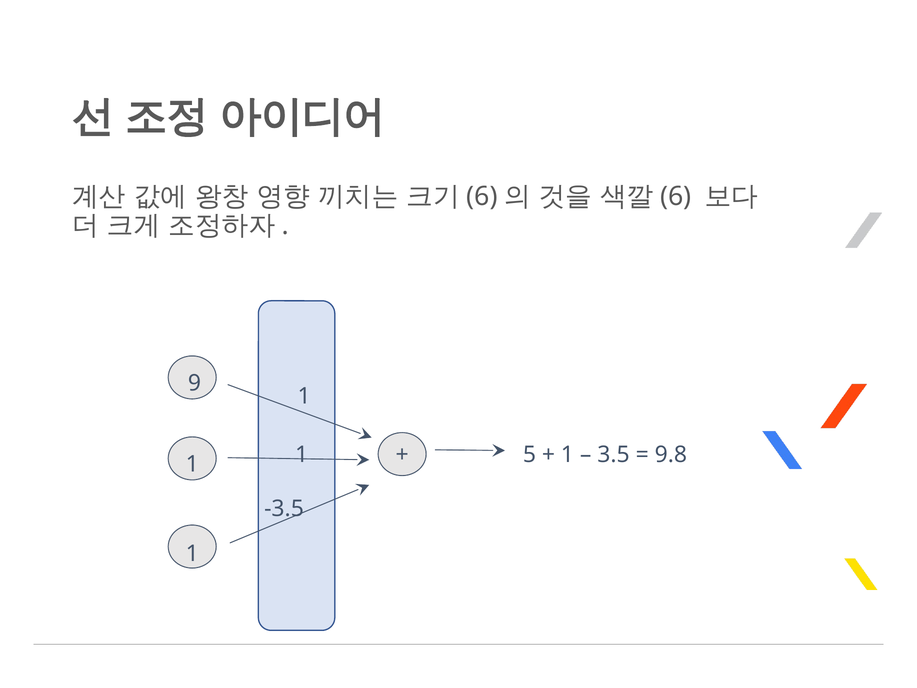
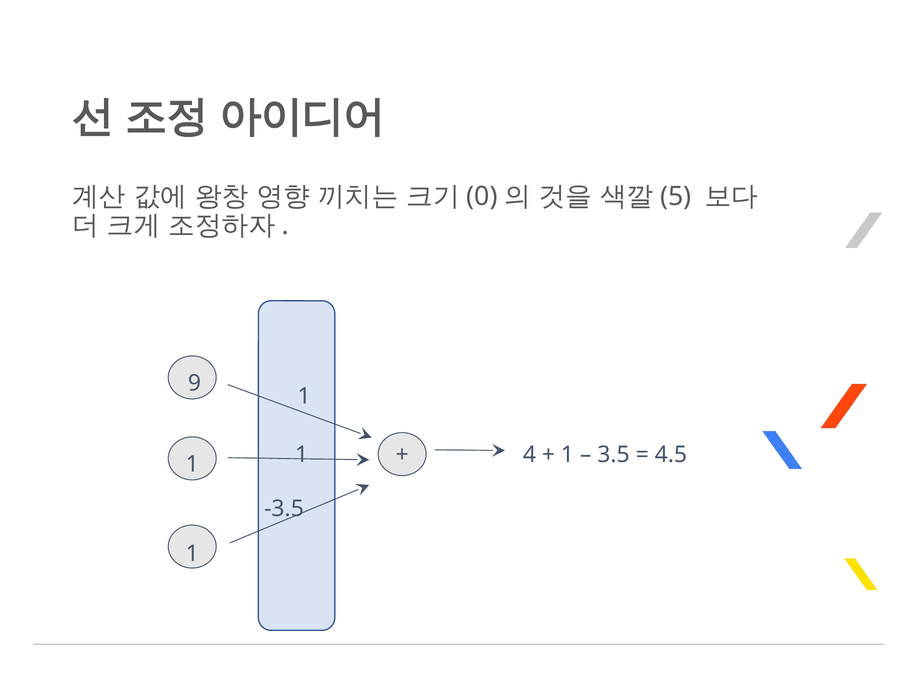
6 at (482, 196): 6 -> 0
6 at (676, 196): 6 -> 5
5: 5 -> 4
9.8: 9.8 -> 4.5
